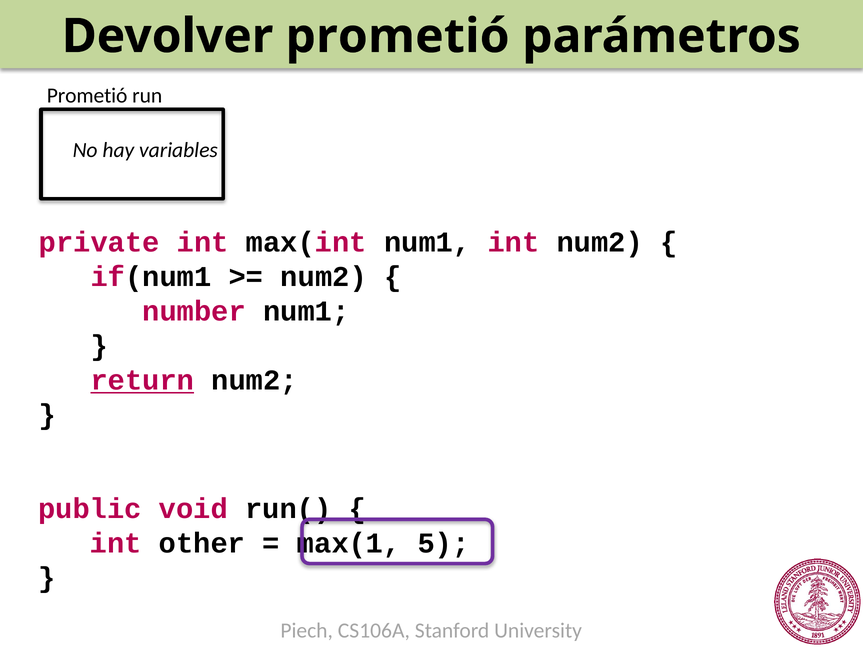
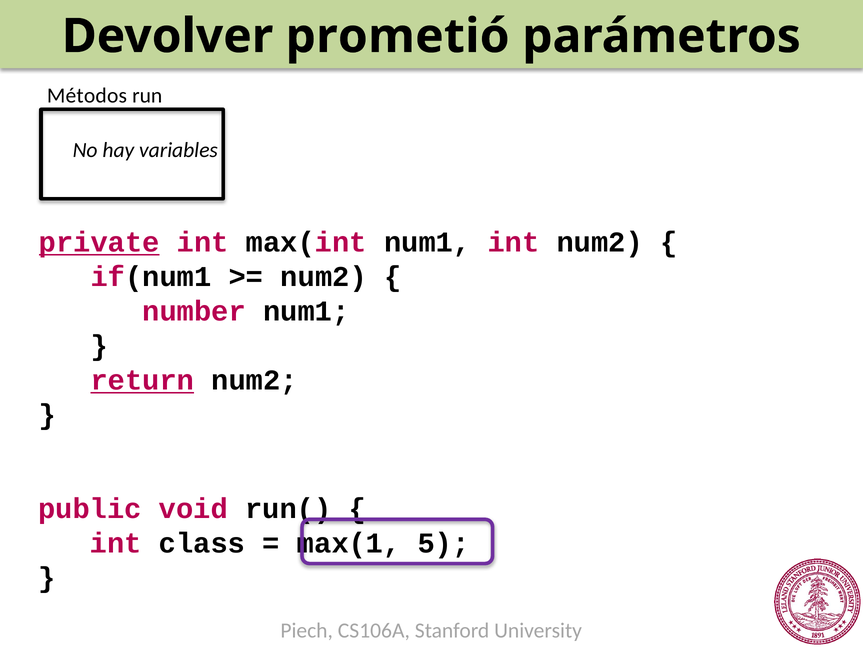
Prometió at (87, 95): Prometió -> Métodos
private underline: none -> present
other: other -> class
